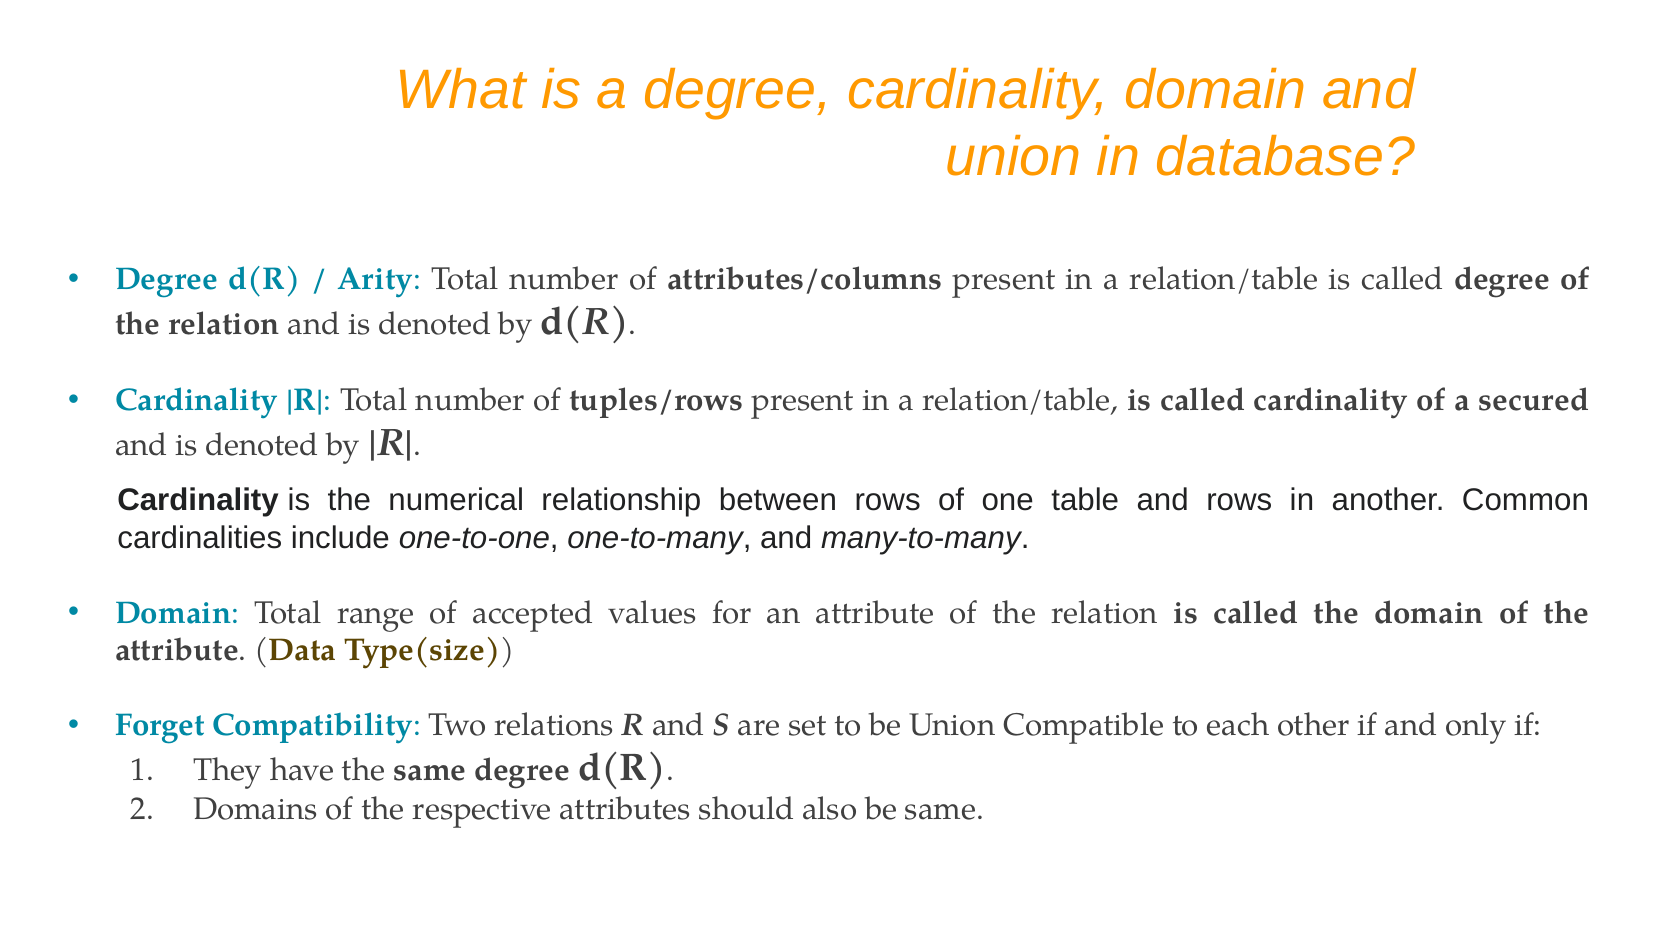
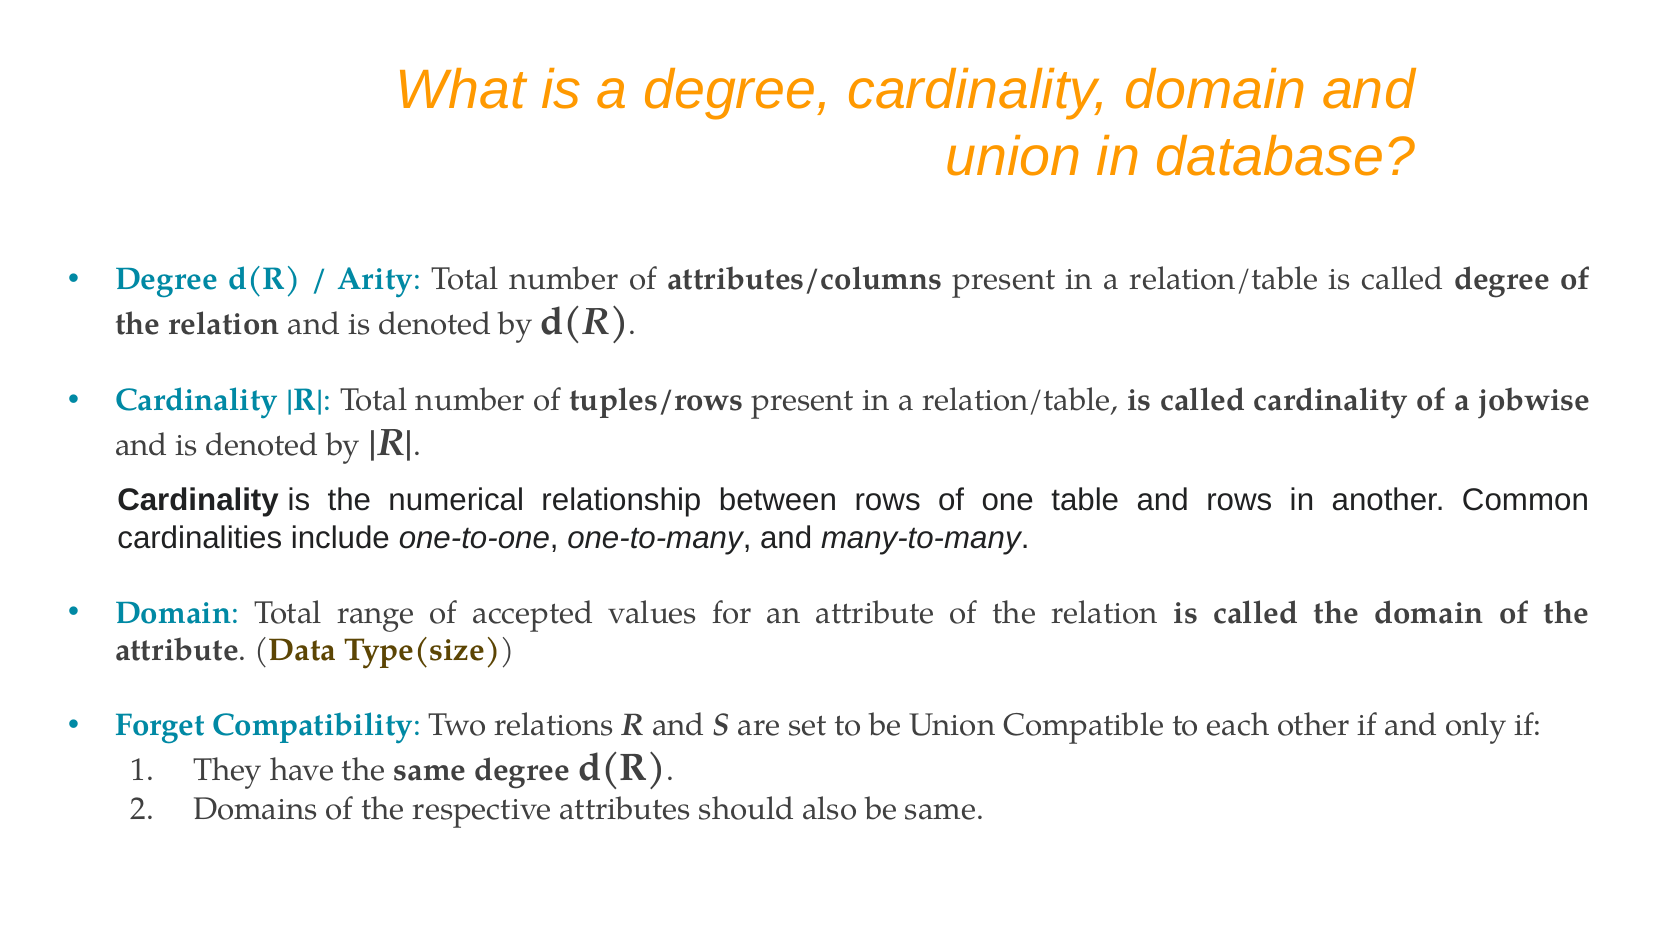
secured: secured -> jobwise
